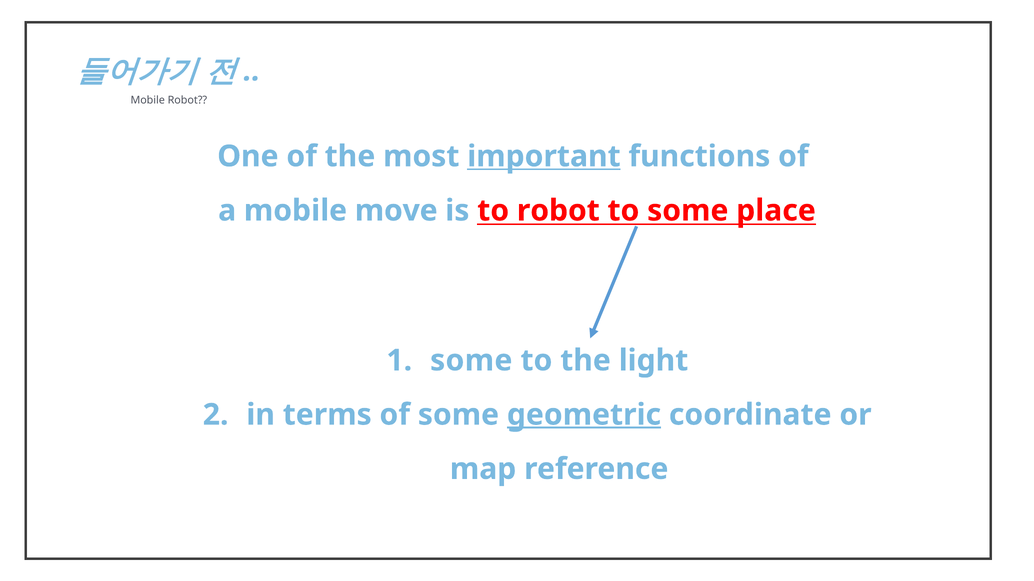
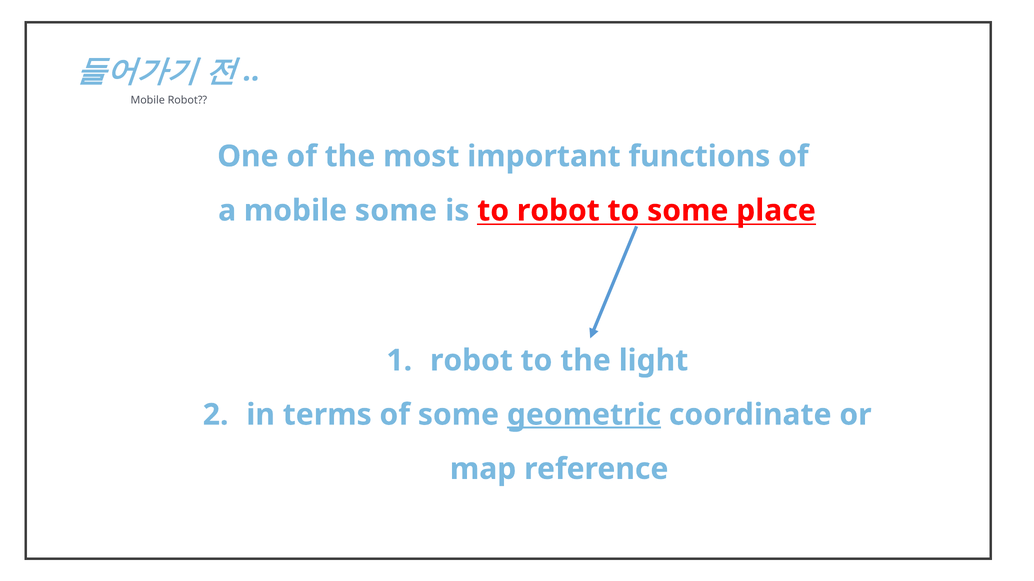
important underline: present -> none
mobile move: move -> some
some at (471, 361): some -> robot
